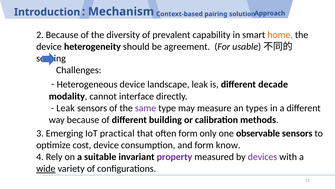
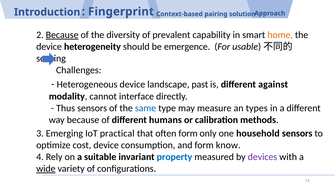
Mechanism: Mechanism -> Fingerprint
Because at (62, 35) underline: none -> present
agreement: agreement -> emergence
landscape leak: leak -> past
decade: decade -> against
Leak at (66, 108): Leak -> Thus
same colour: purple -> blue
building: building -> humans
observable: observable -> household
property colour: purple -> blue
